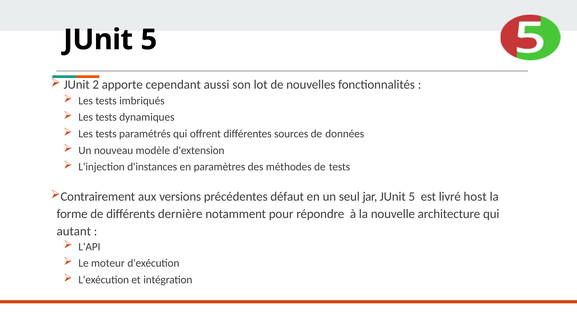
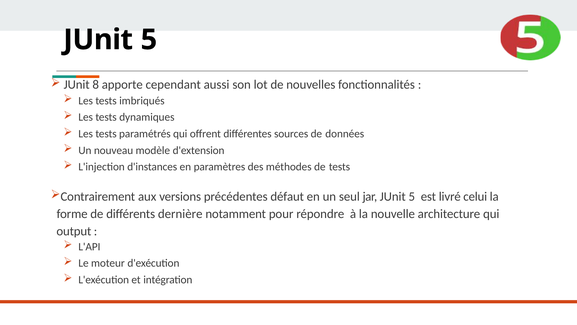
2: 2 -> 8
host: host -> celui
autant: autant -> output
